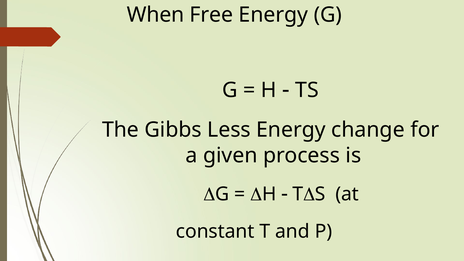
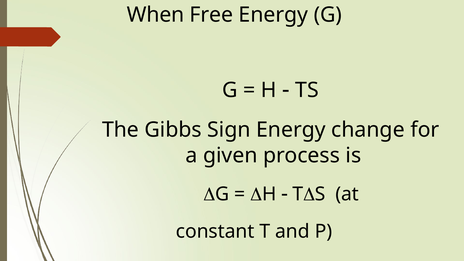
Less: Less -> Sign
